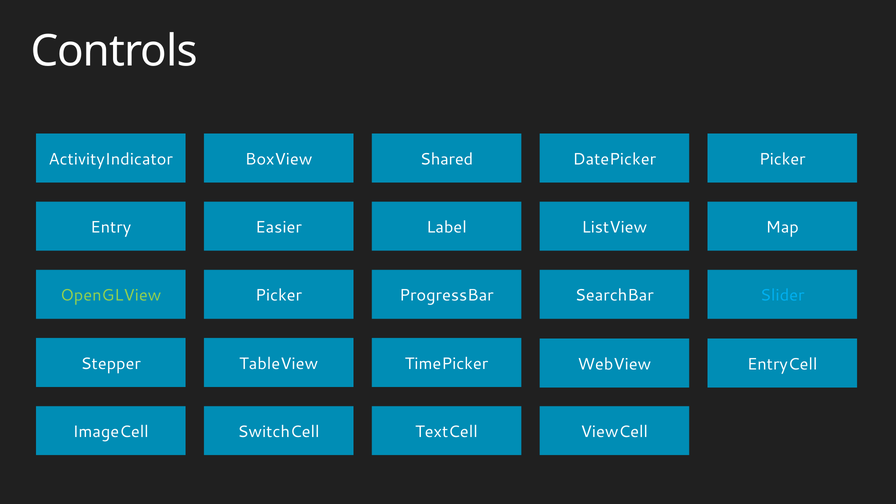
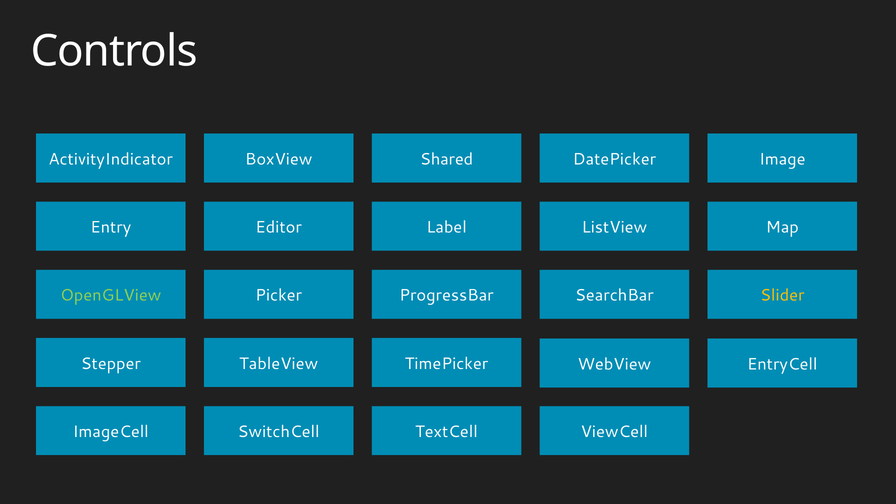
DatePicker Picker: Picker -> Image
Easier: Easier -> Editor
Slider colour: light blue -> yellow
